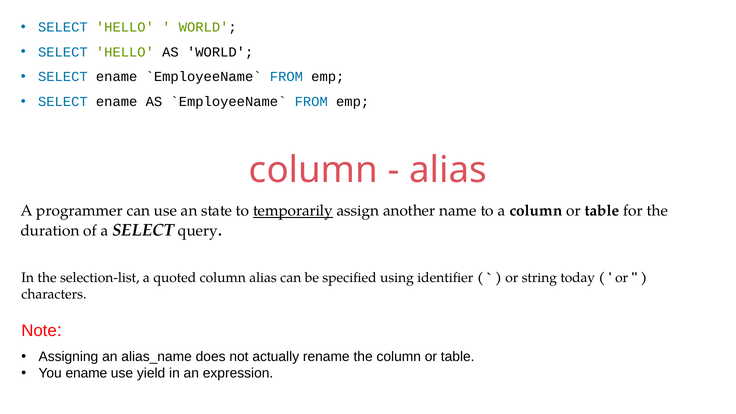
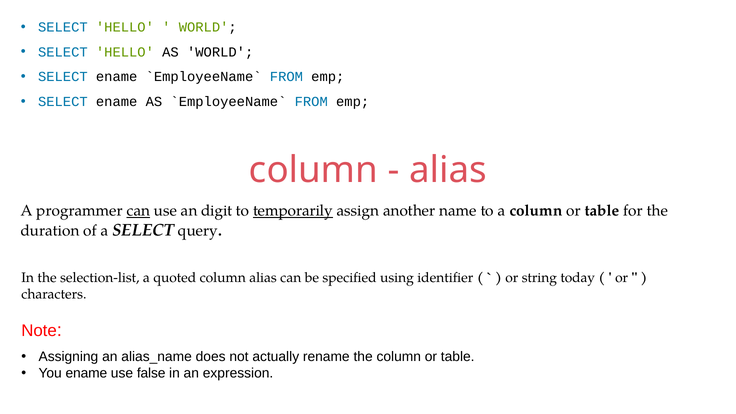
can at (138, 211) underline: none -> present
state: state -> digit
yield: yield -> false
